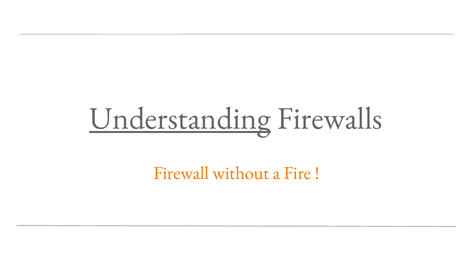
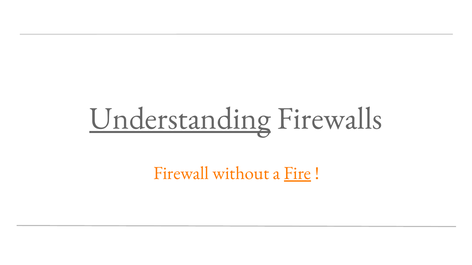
Fire underline: none -> present
